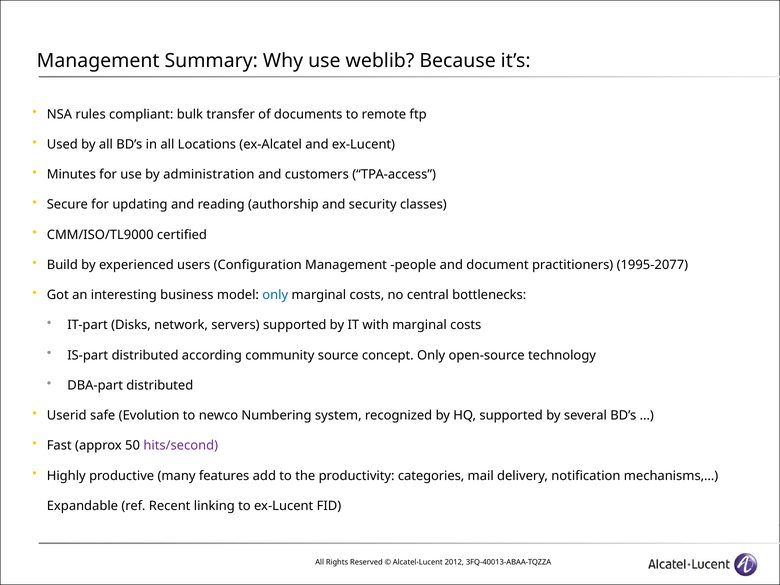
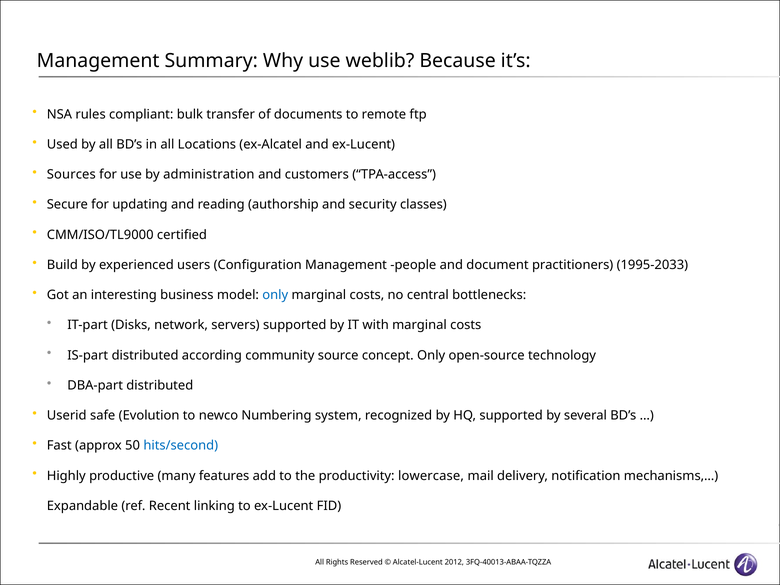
Minutes: Minutes -> Sources
1995-2077: 1995-2077 -> 1995-2033
hits/second colour: purple -> blue
categories: categories -> lowercase
